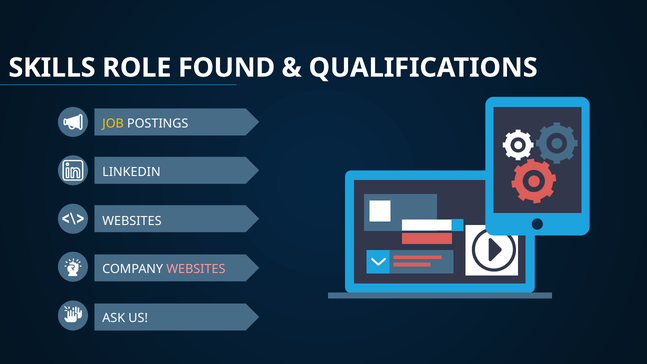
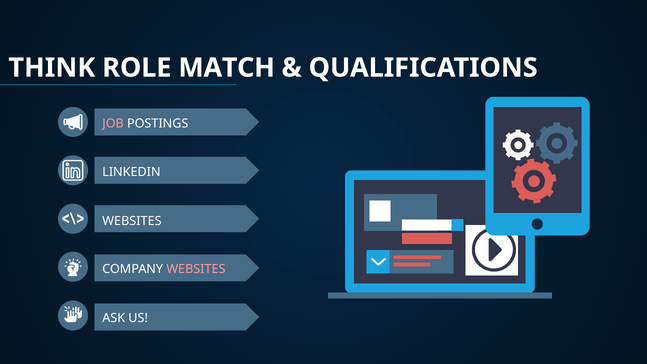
SKILLS: SKILLS -> THINK
FOUND: FOUND -> MATCH
JOB colour: yellow -> pink
